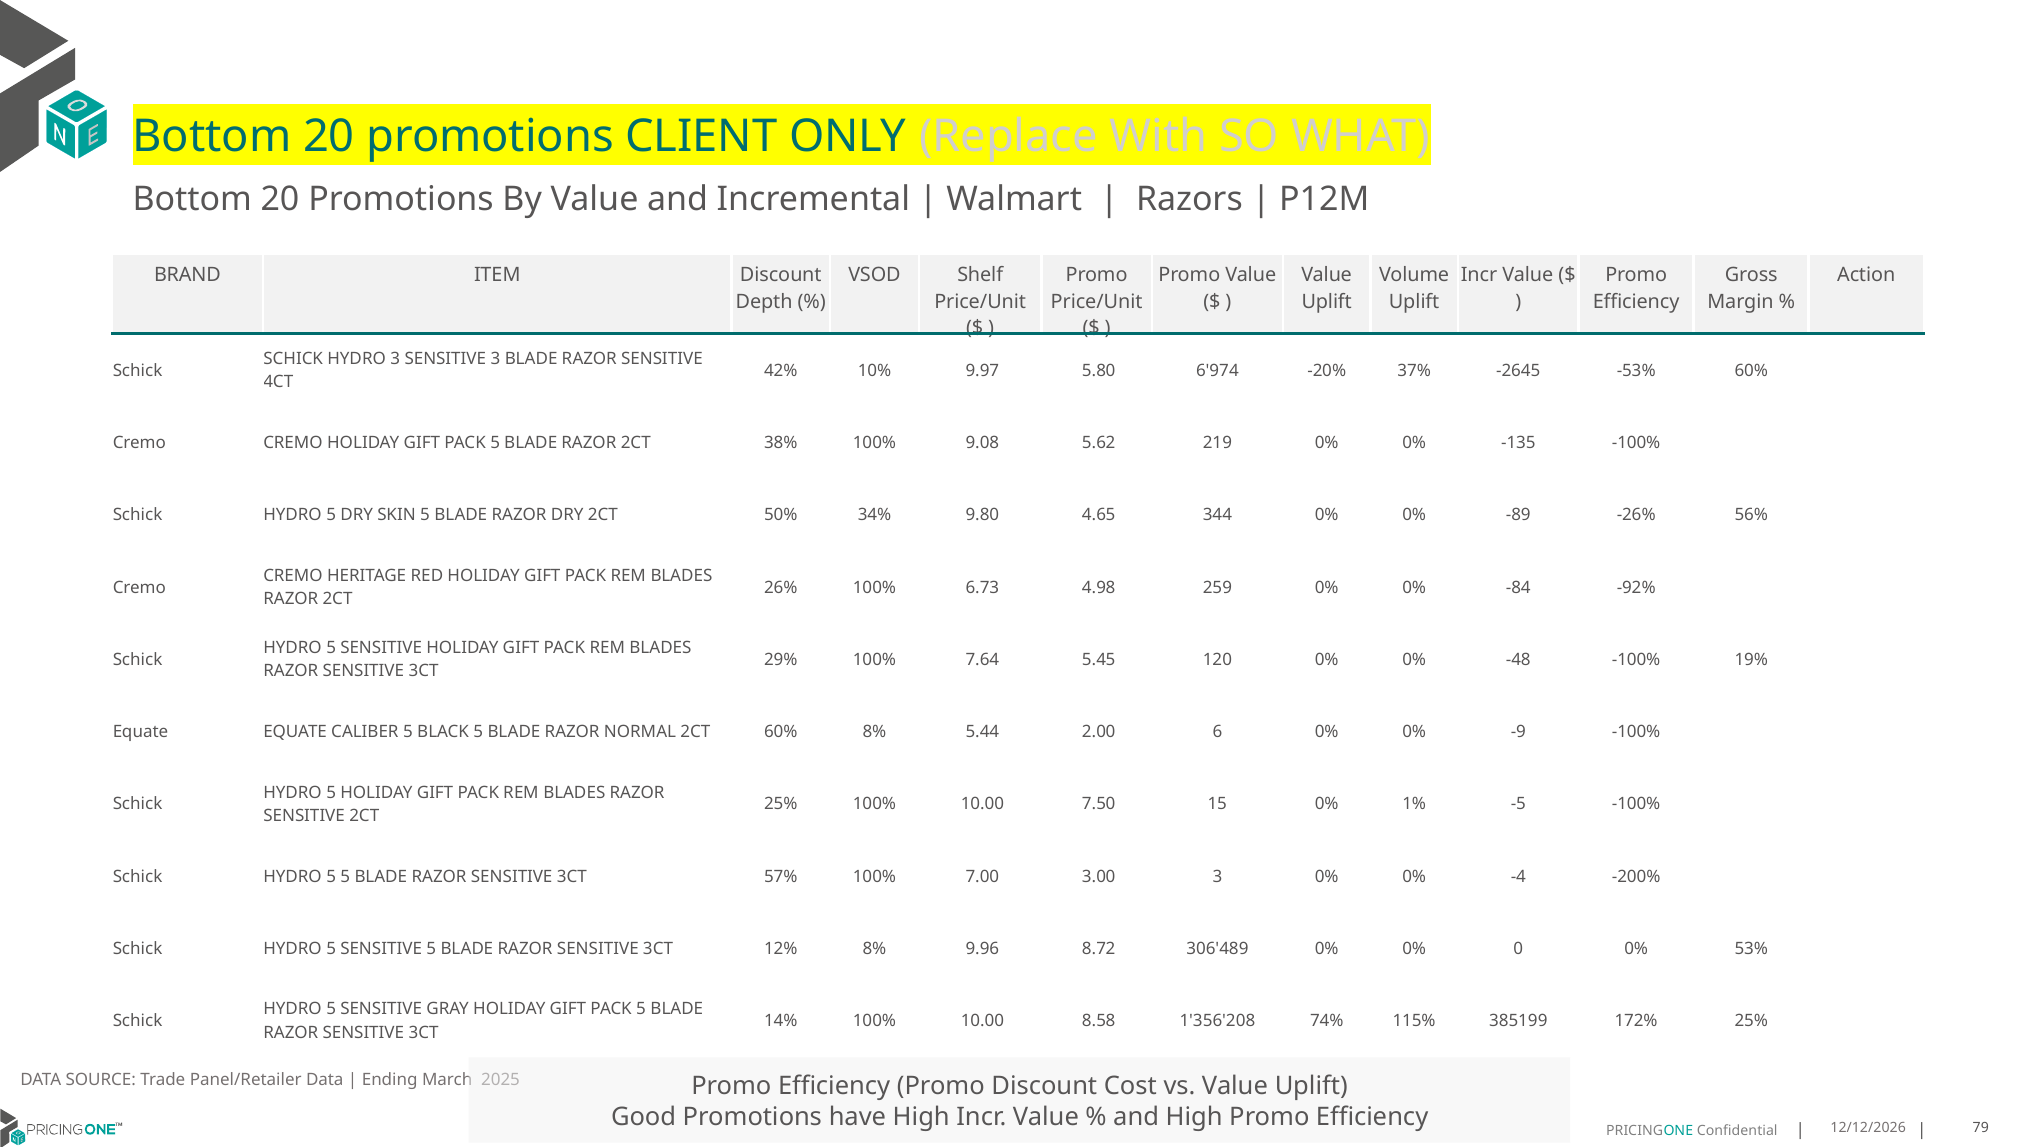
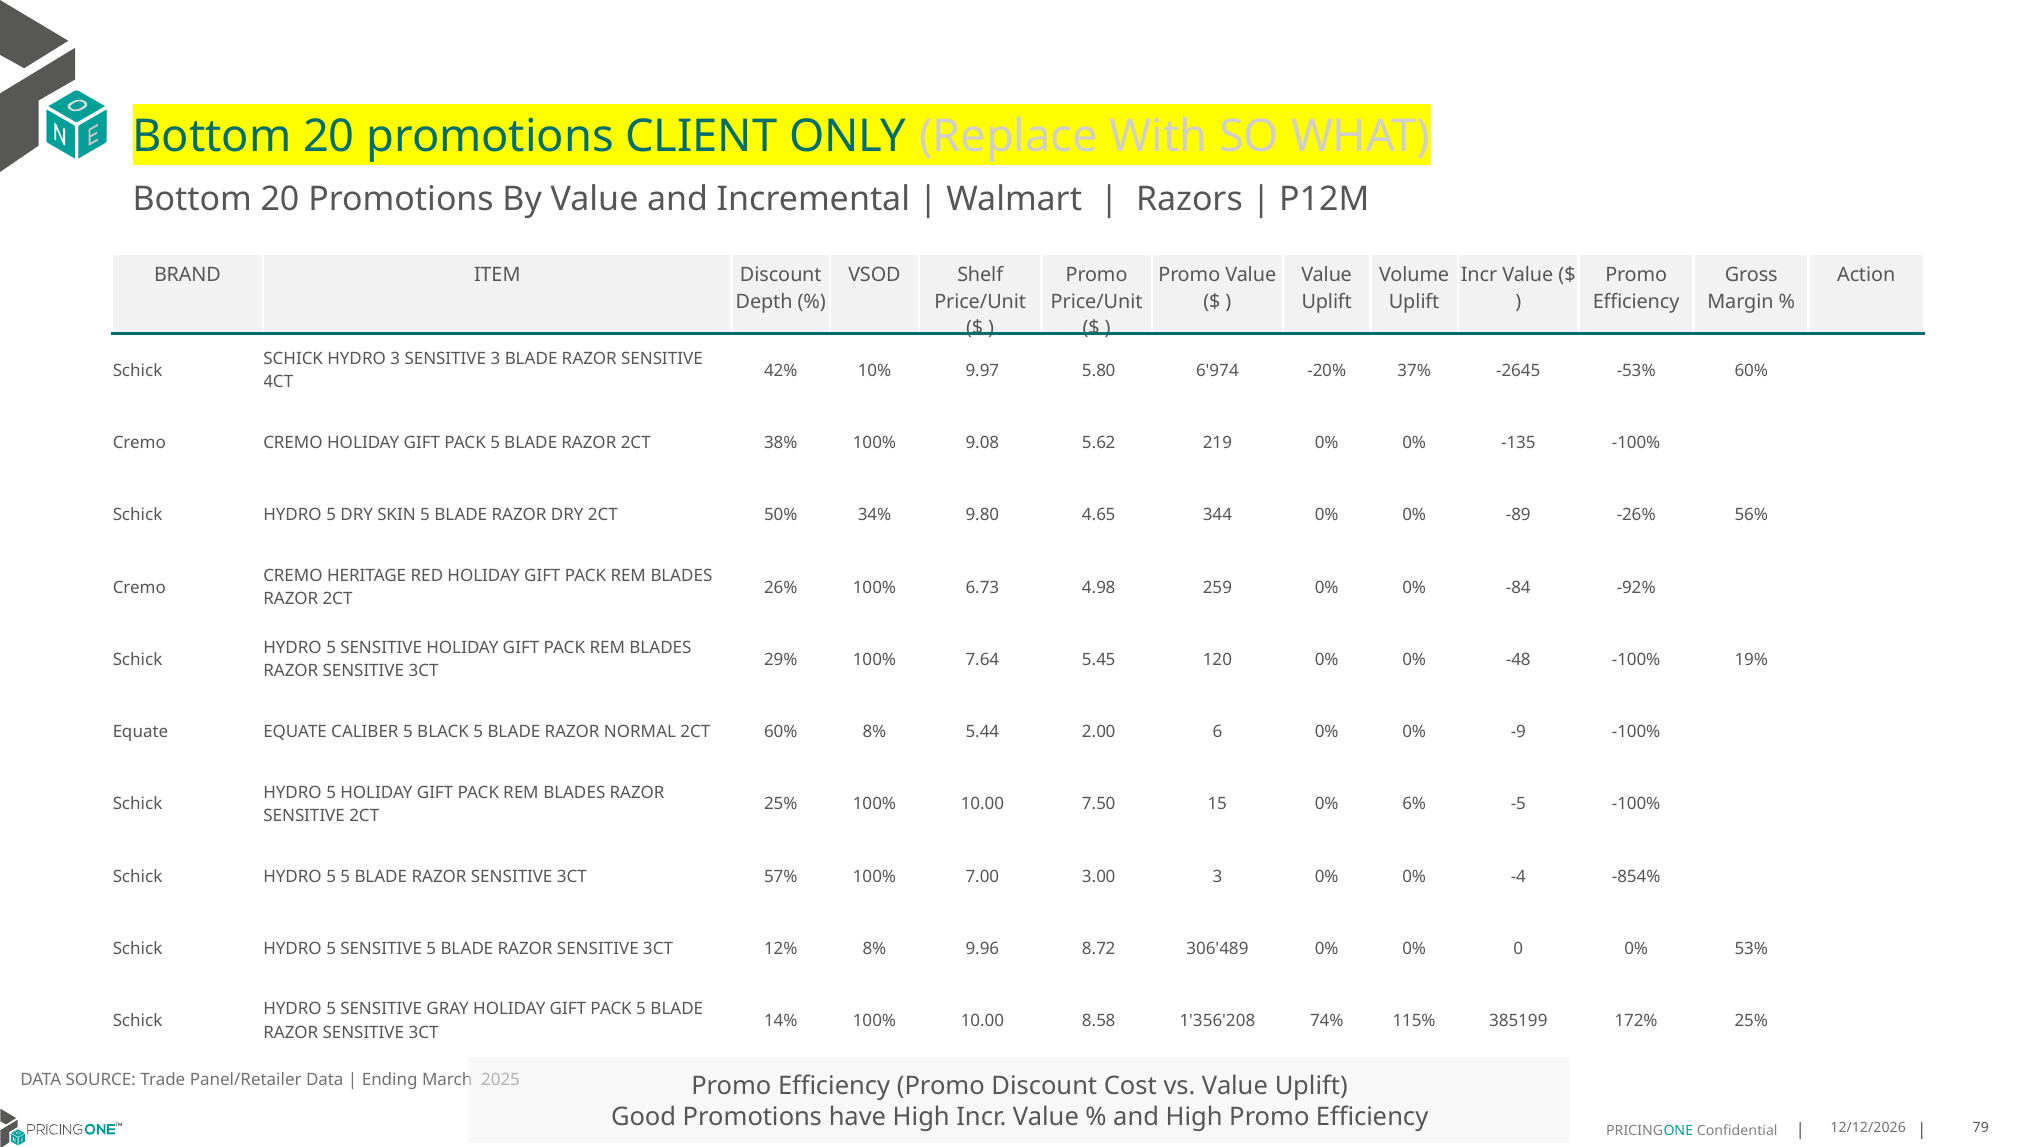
1%: 1% -> 6%
-200%: -200% -> -854%
